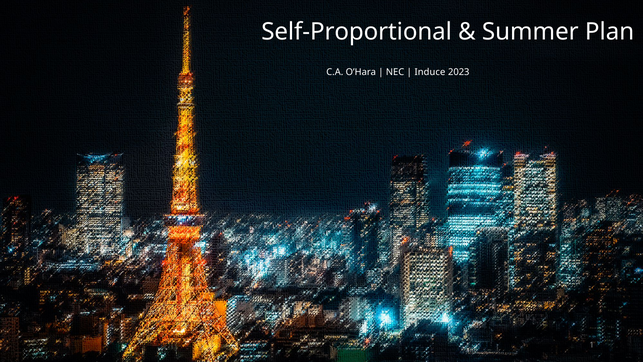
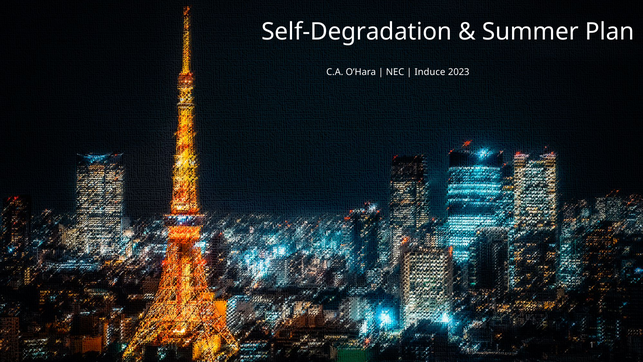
Self-Proportional: Self-Proportional -> Self-Degradation
